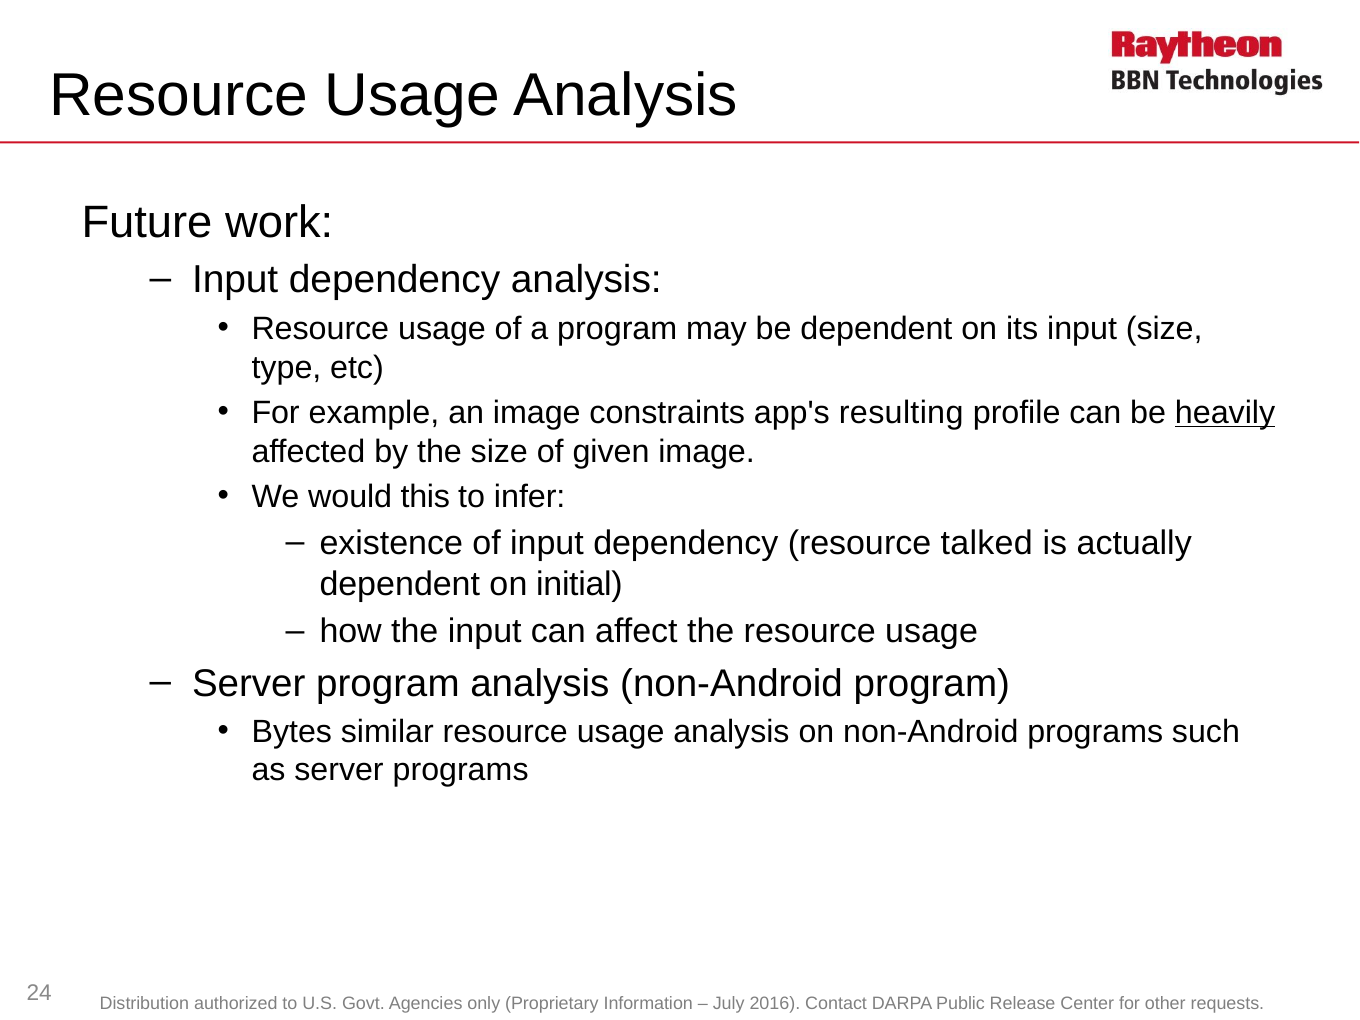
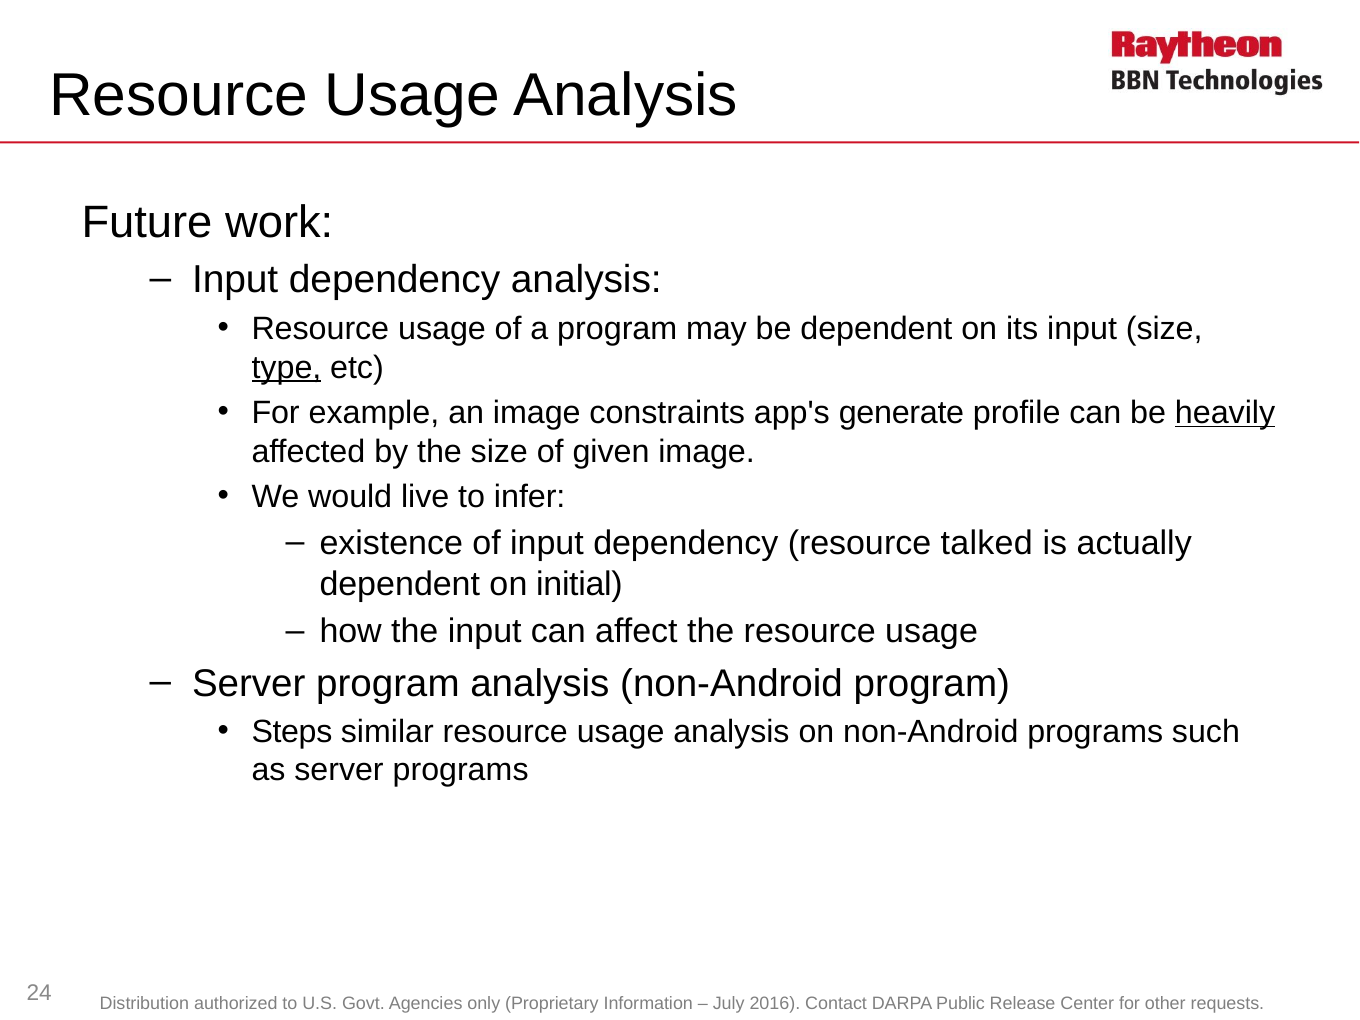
type underline: none -> present
resulting: resulting -> generate
this: this -> live
Bytes: Bytes -> Steps
